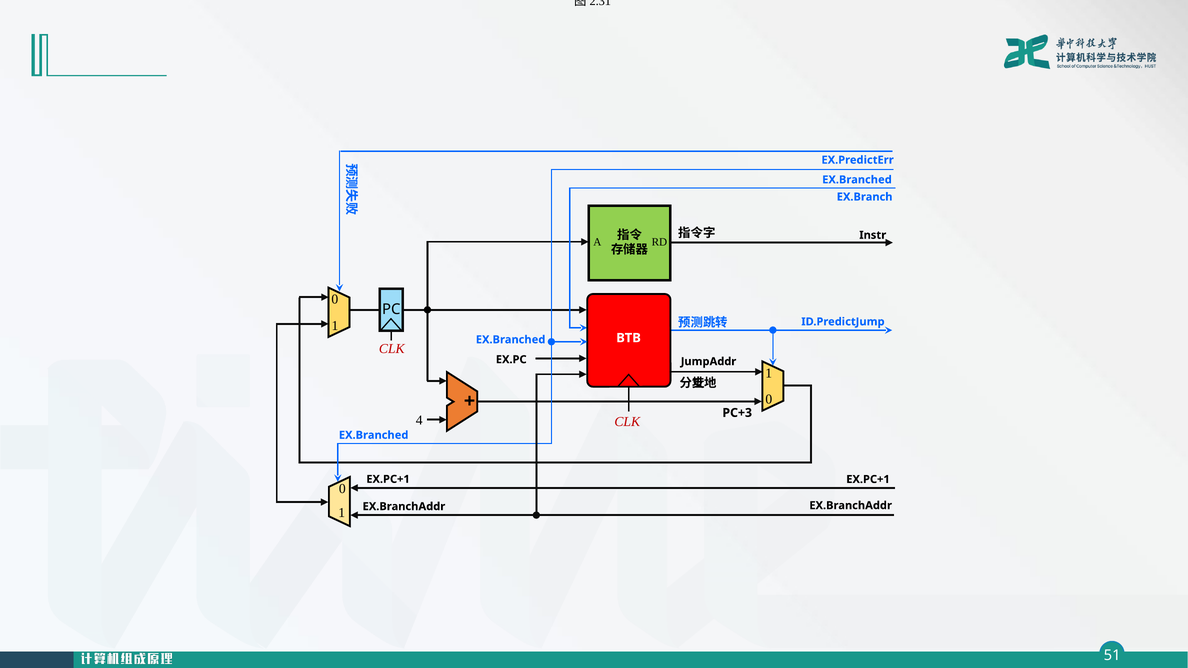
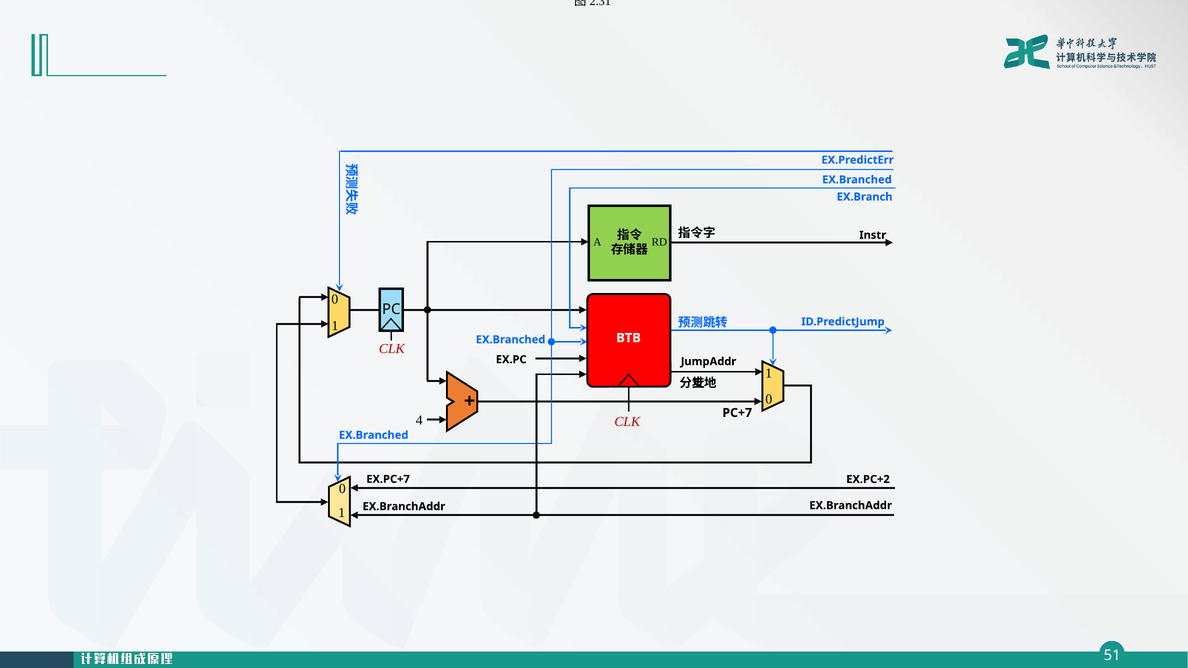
PC+3: PC+3 -> PC+7
EX.PC+1 at (388, 479): EX.PC+1 -> EX.PC+7
EX.PC+1 at (868, 479): EX.PC+1 -> EX.PC+2
